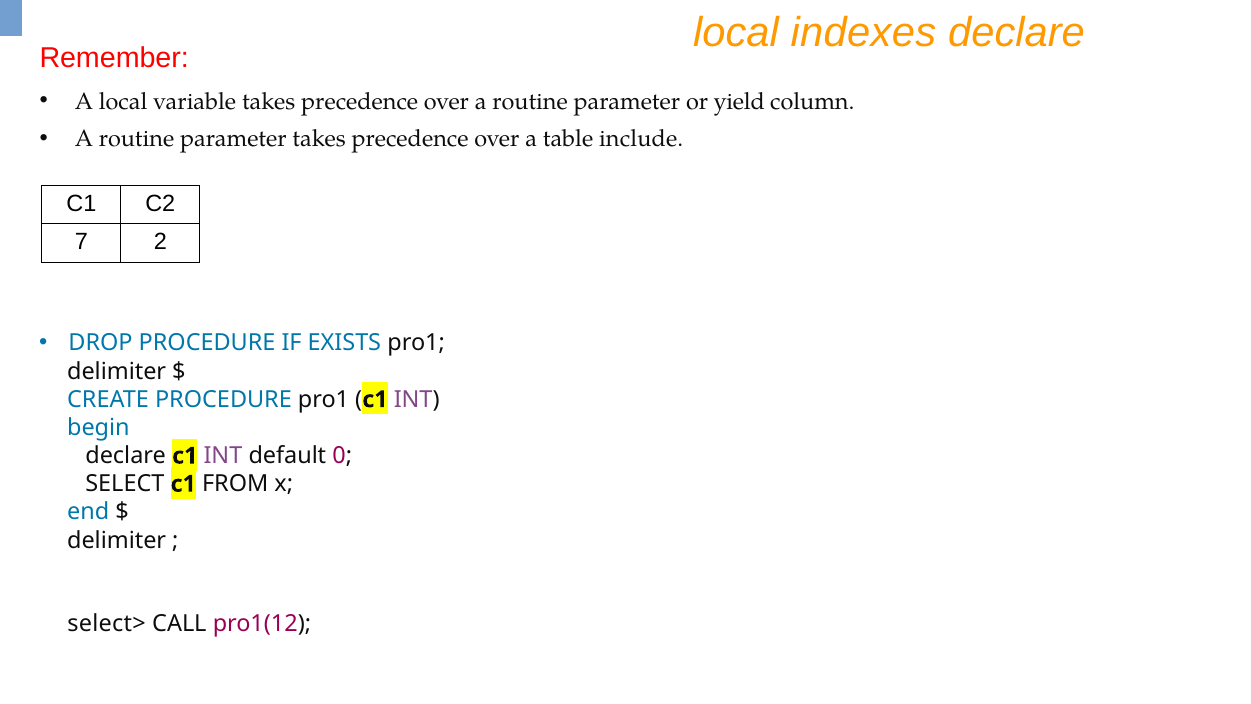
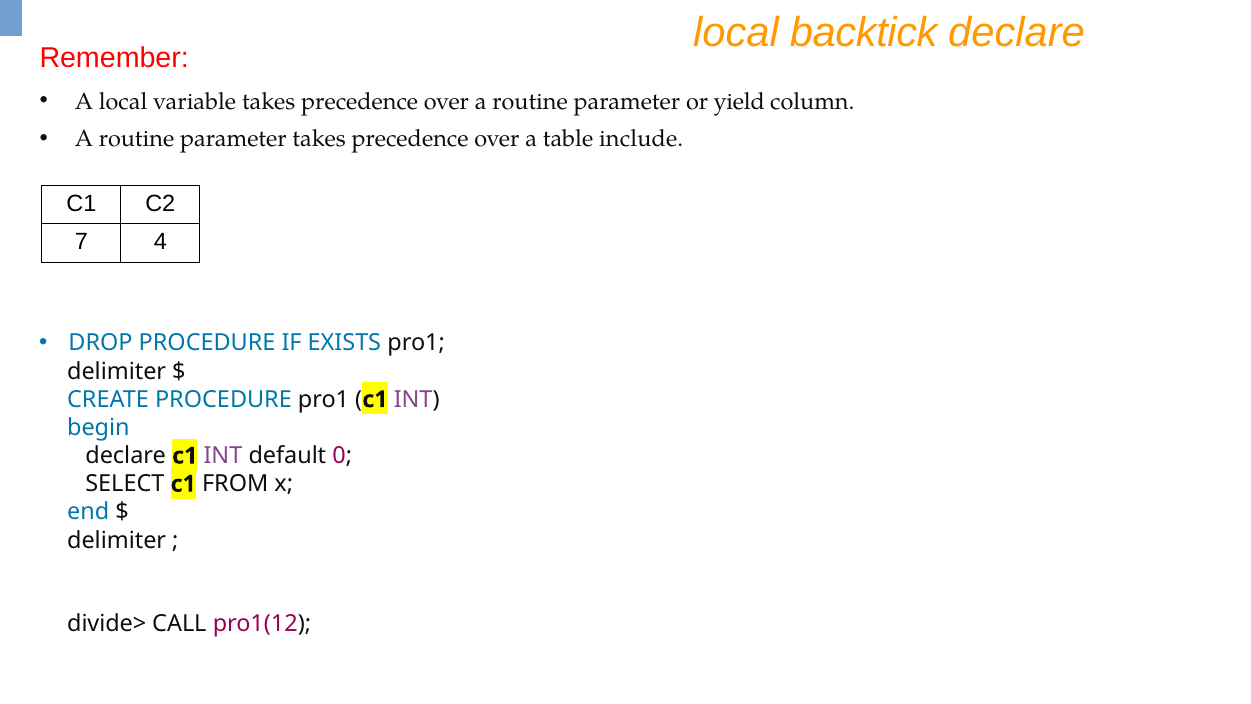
indexes: indexes -> backtick
2: 2 -> 4
select>: select> -> divide>
